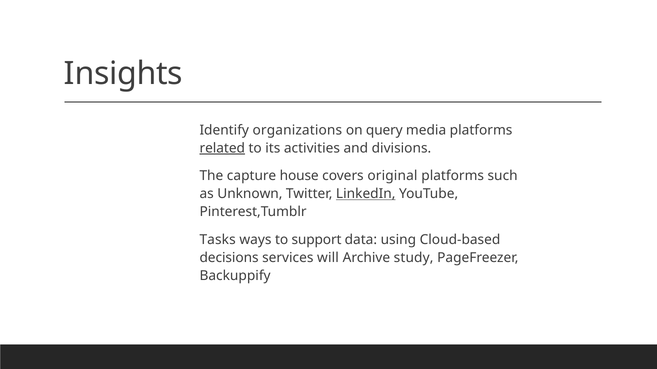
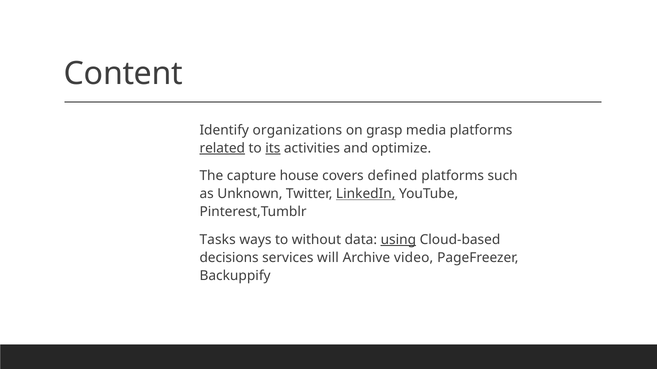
Insights: Insights -> Content
query: query -> grasp
its underline: none -> present
divisions: divisions -> optimize
original: original -> defined
support: support -> without
using underline: none -> present
study: study -> video
